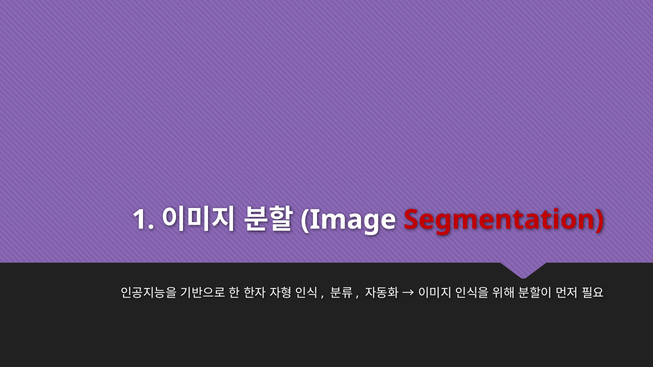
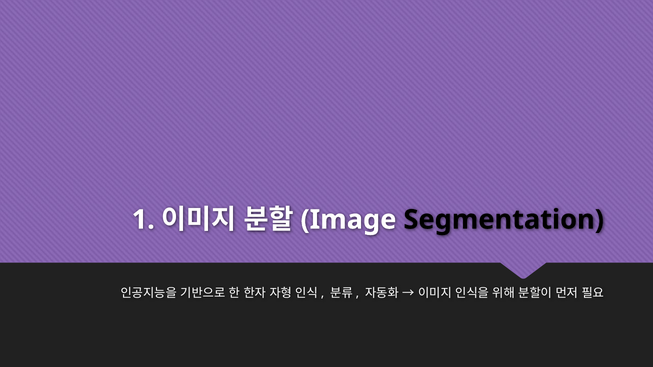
Segmentation colour: red -> black
